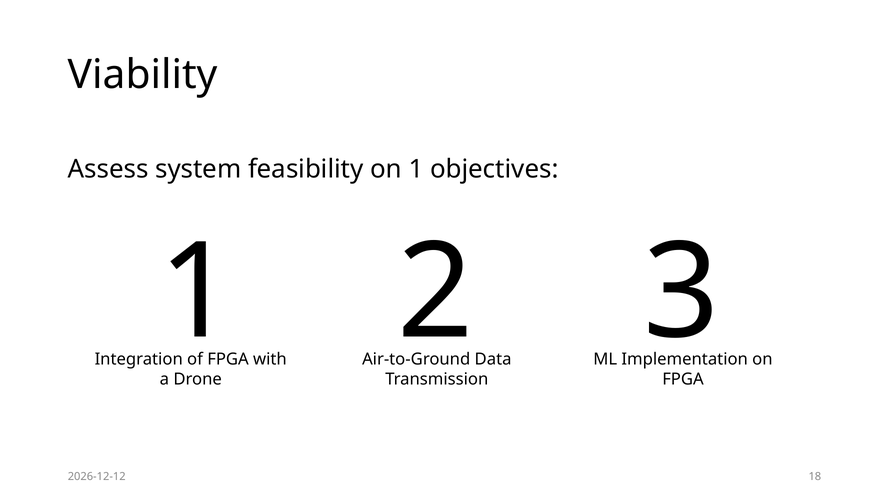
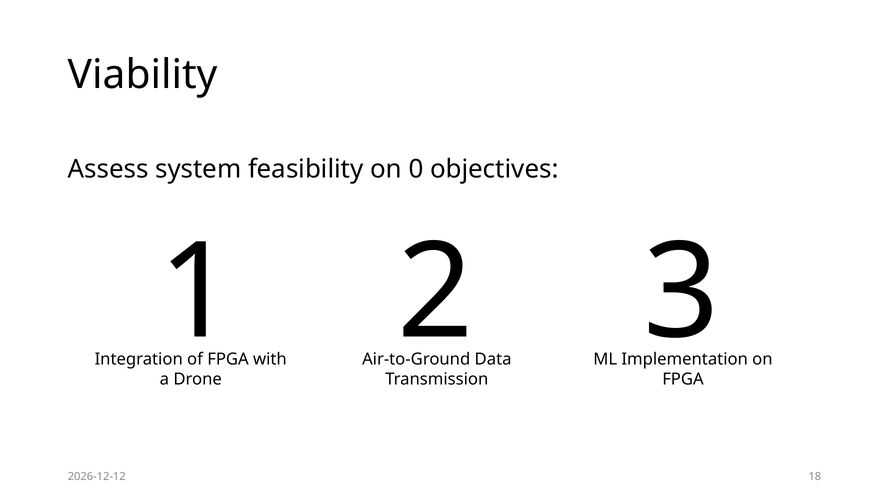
on 1: 1 -> 0
